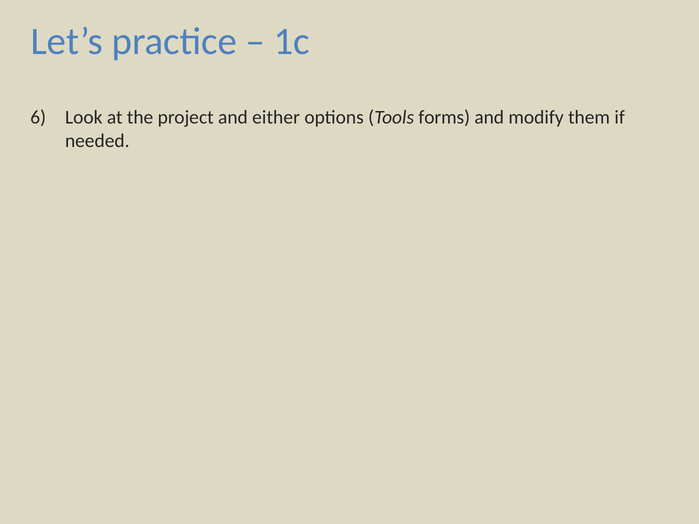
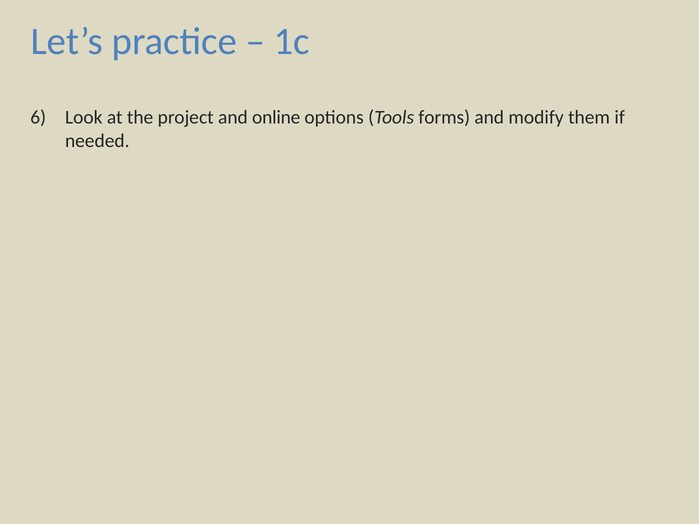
either: either -> online
